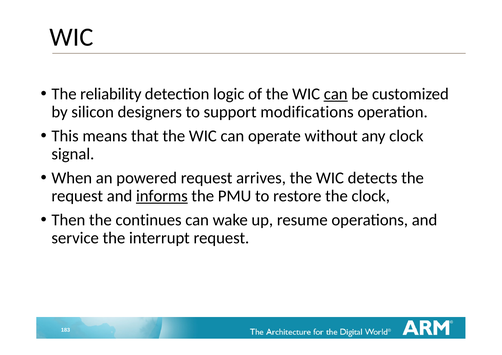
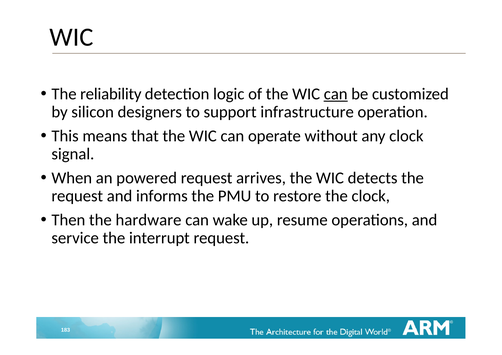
modifications: modifications -> infrastructure
informs underline: present -> none
continues: continues -> hardware
